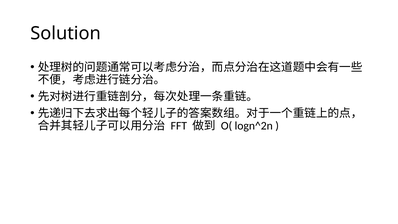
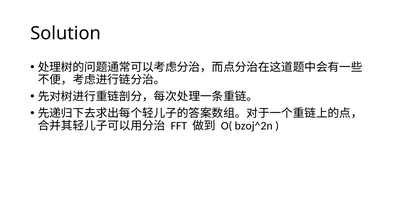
logn^2n: logn^2n -> bzoj^2n
